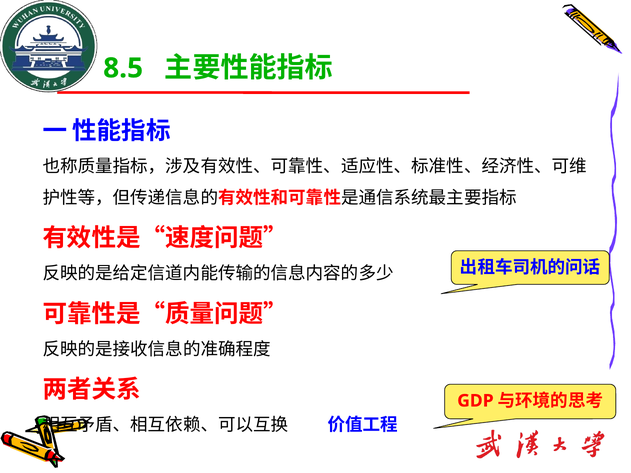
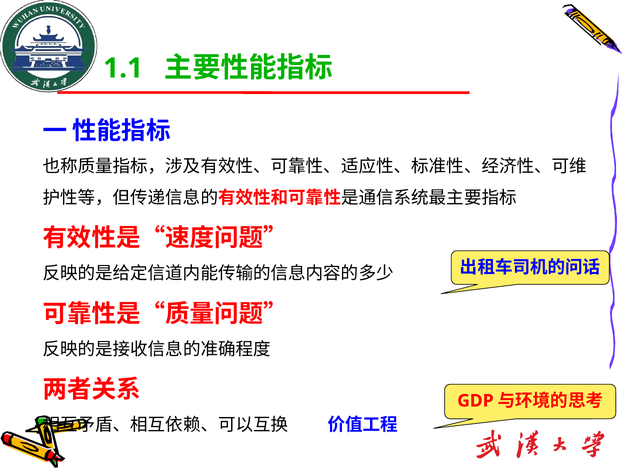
8.5: 8.5 -> 1.1
